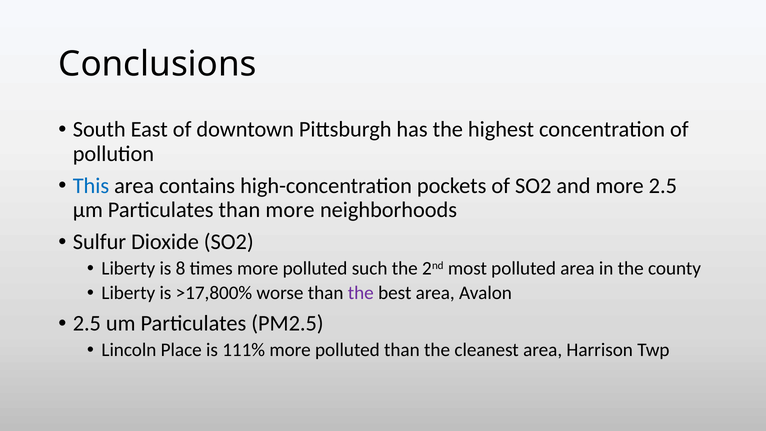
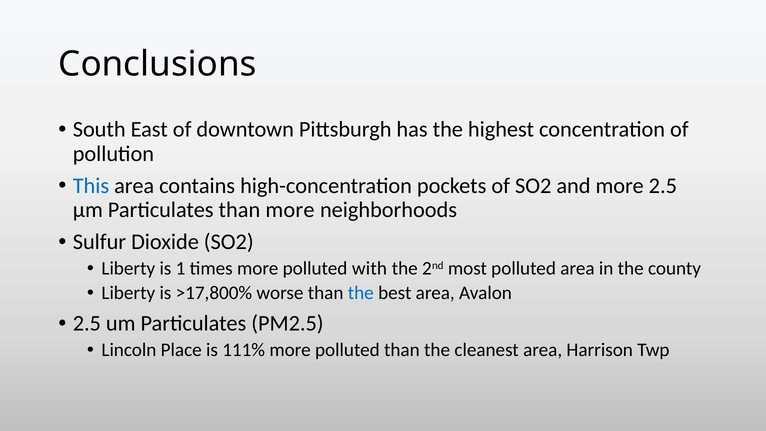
8: 8 -> 1
such: such -> with
the at (361, 293) colour: purple -> blue
